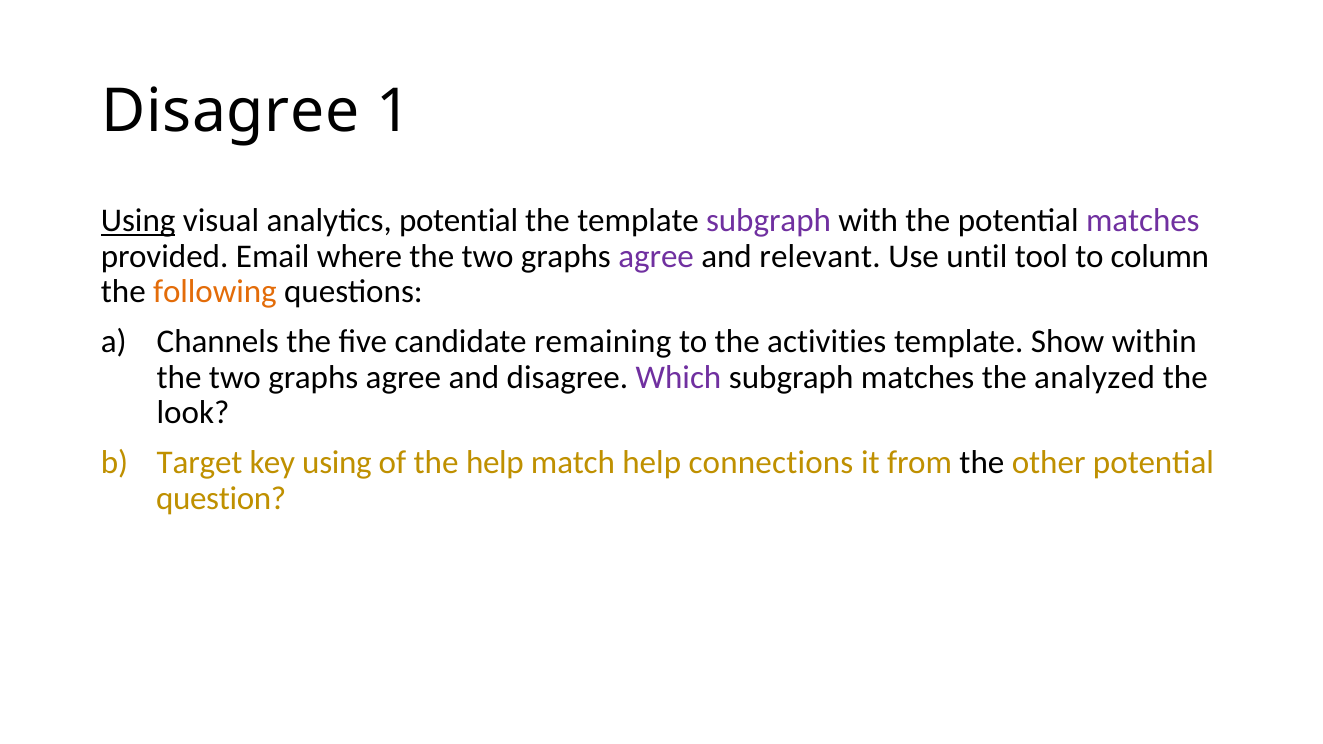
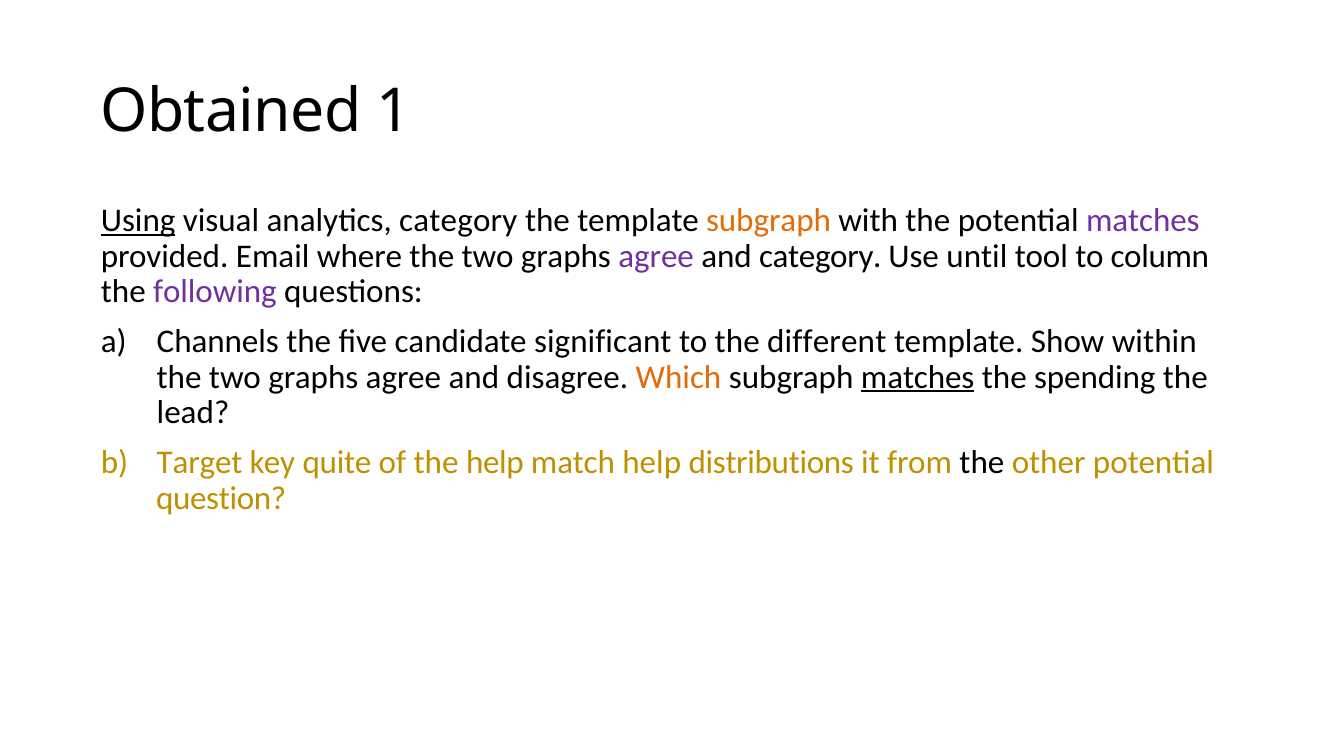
Disagree at (230, 111): Disagree -> Obtained
analytics potential: potential -> category
subgraph at (769, 221) colour: purple -> orange
and relevant: relevant -> category
following colour: orange -> purple
remaining: remaining -> significant
activities: activities -> different
Which colour: purple -> orange
matches at (918, 377) underline: none -> present
analyzed: analyzed -> spending
look: look -> lead
key using: using -> quite
connections: connections -> distributions
